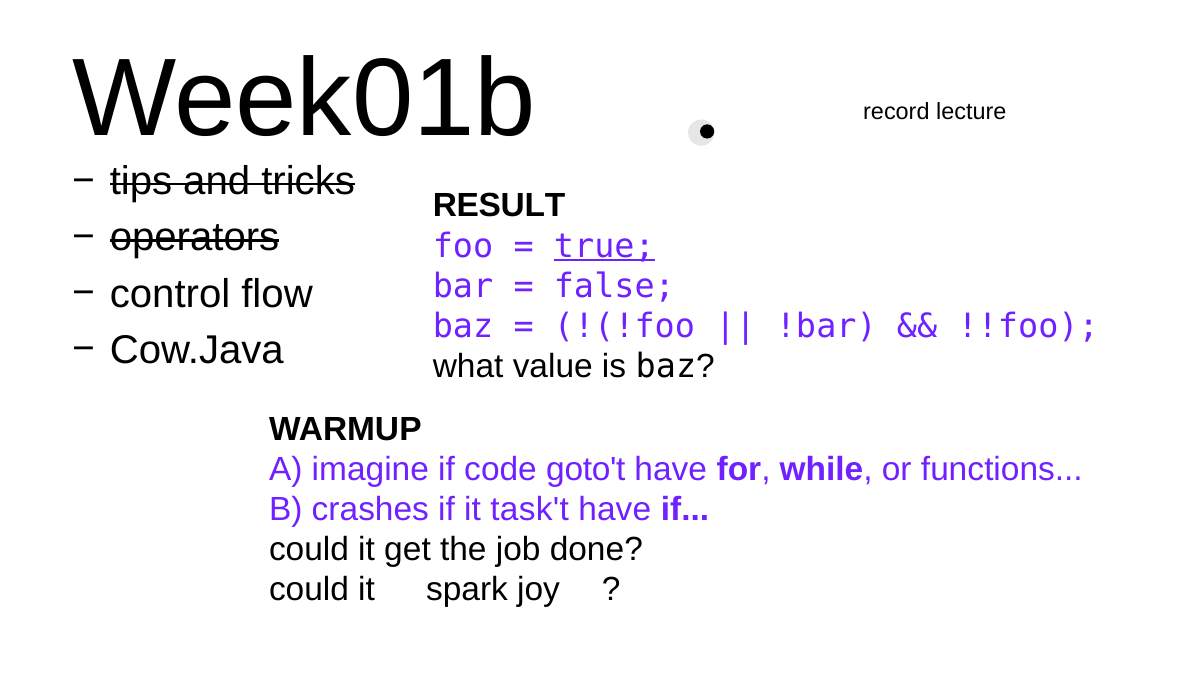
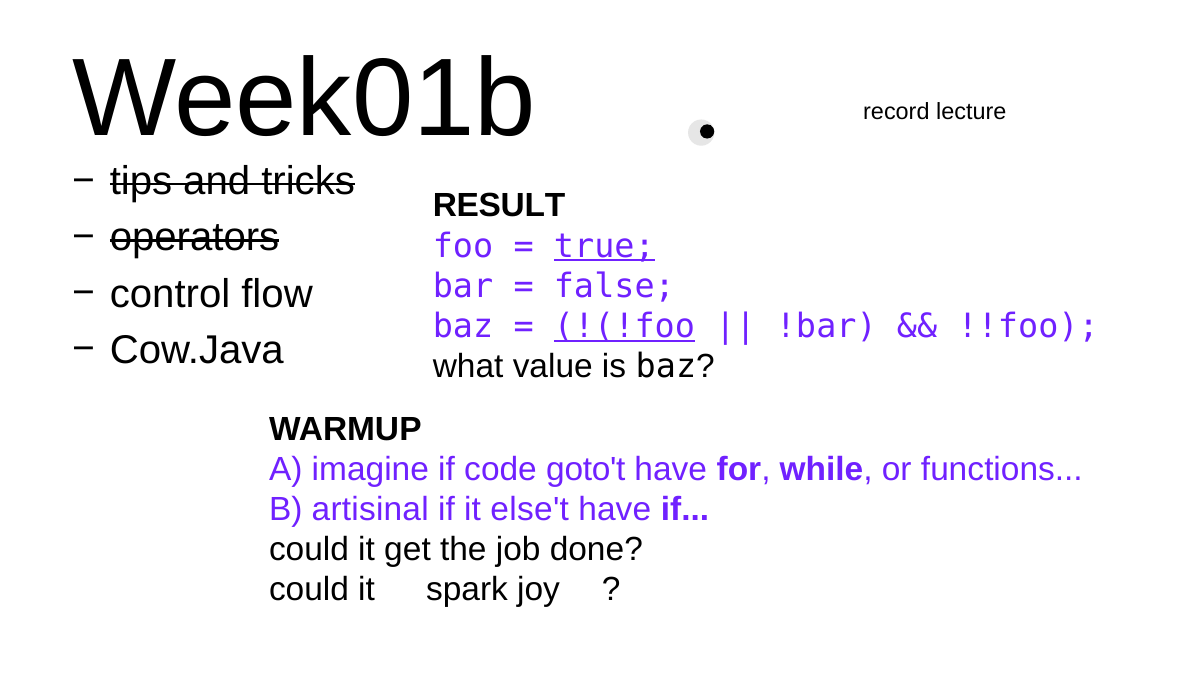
!(!foo underline: none -> present
crashes: crashes -> artisinal
task't: task't -> else't
